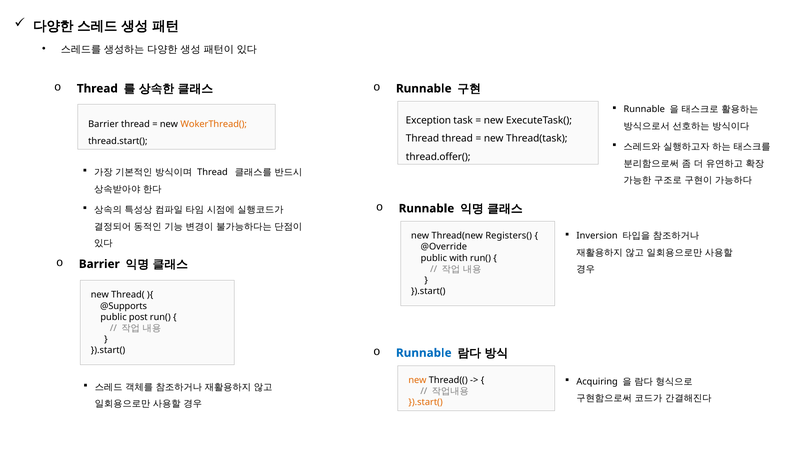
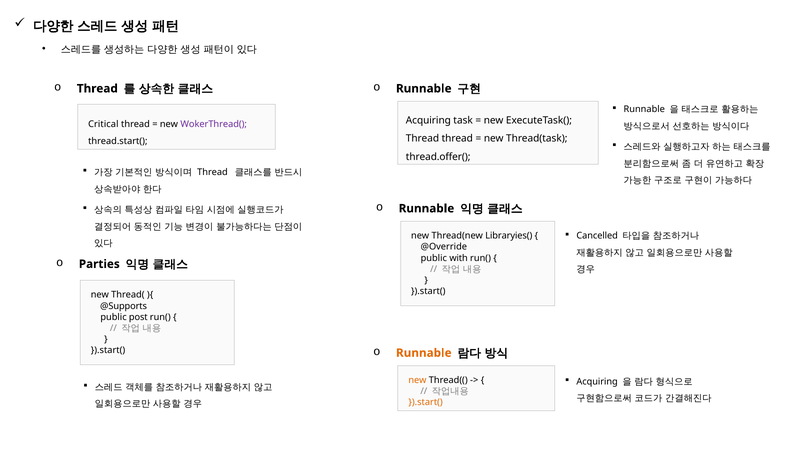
Exception at (428, 120): Exception -> Acquiring
Barrier at (103, 124): Barrier -> Critical
WokerThread( colour: orange -> purple
Inversion: Inversion -> Cancelled
Registers(: Registers( -> Libraryies(
Barrier at (99, 264): Barrier -> Parties
Runnable at (424, 353) colour: blue -> orange
